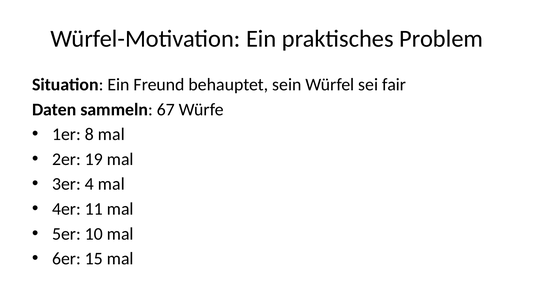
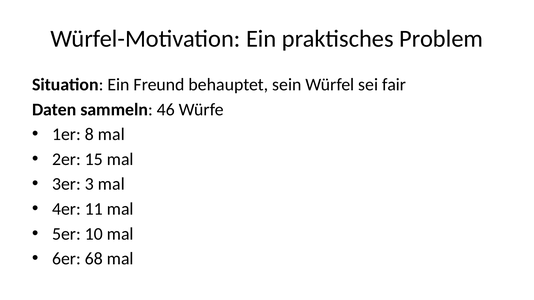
67: 67 -> 46
19: 19 -> 15
4: 4 -> 3
15: 15 -> 68
